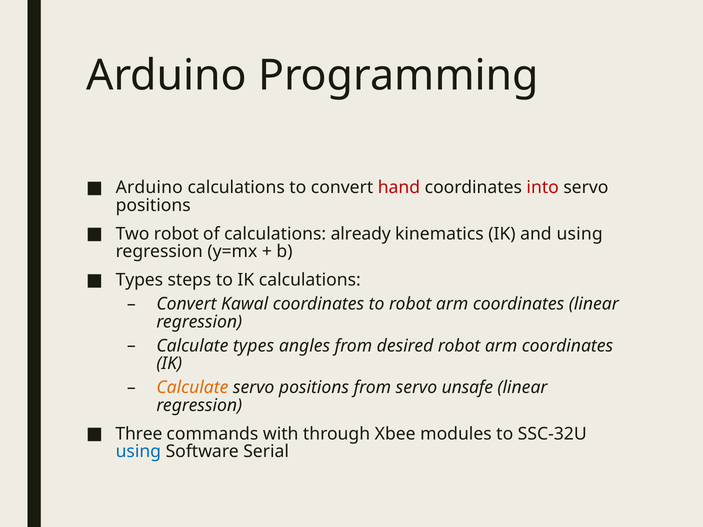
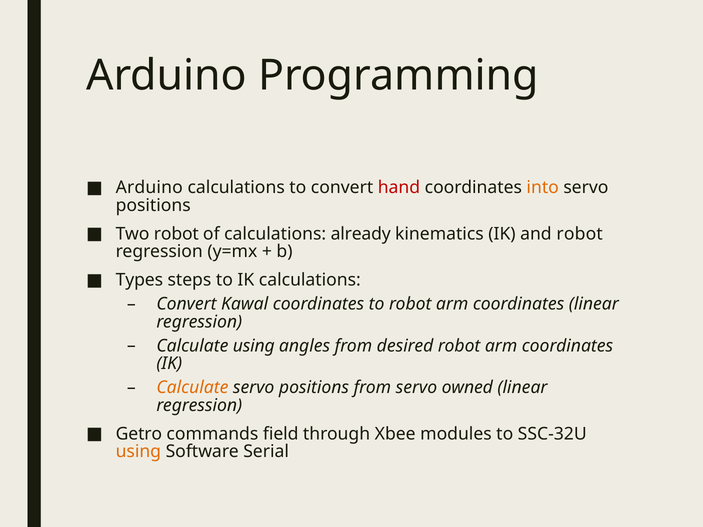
into colour: red -> orange
and using: using -> robot
Calculate types: types -> using
unsafe: unsafe -> owned
Three: Three -> Getro
with: with -> field
using at (138, 452) colour: blue -> orange
